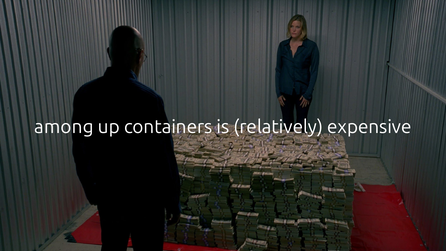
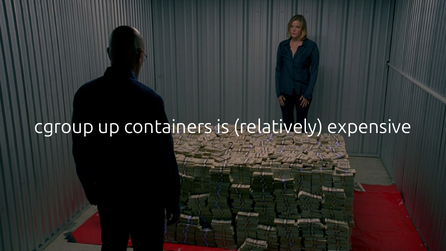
among: among -> cgroup
